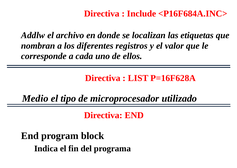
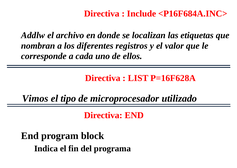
Medio: Medio -> Vimos
